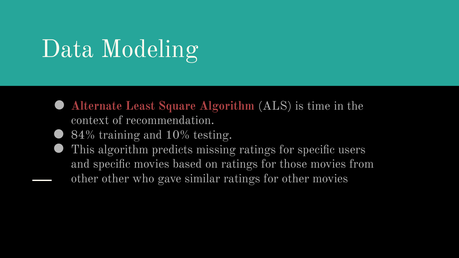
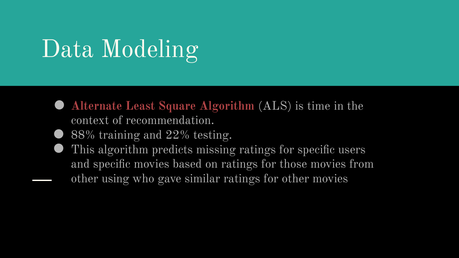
84%: 84% -> 88%
10%: 10% -> 22%
other other: other -> using
